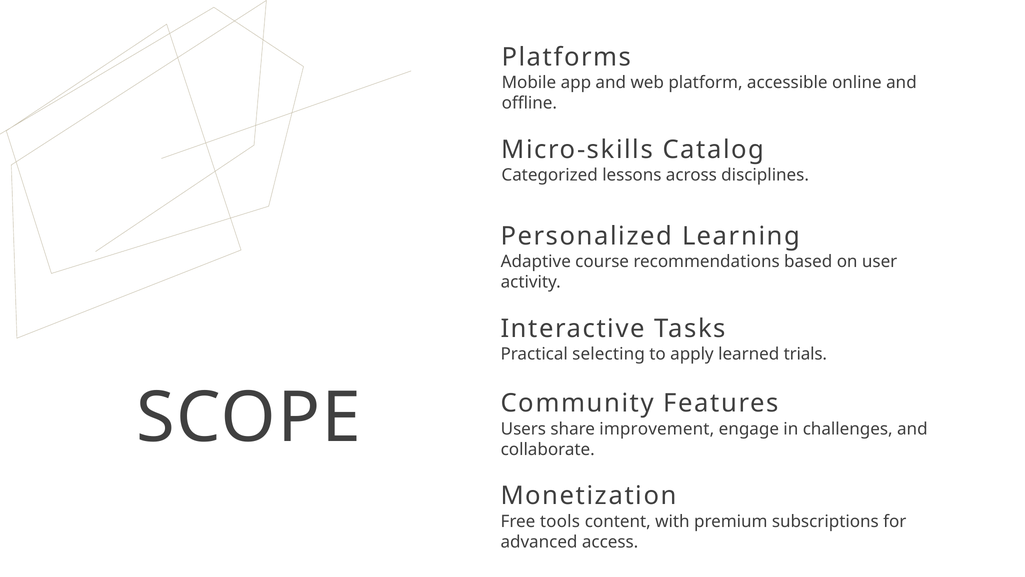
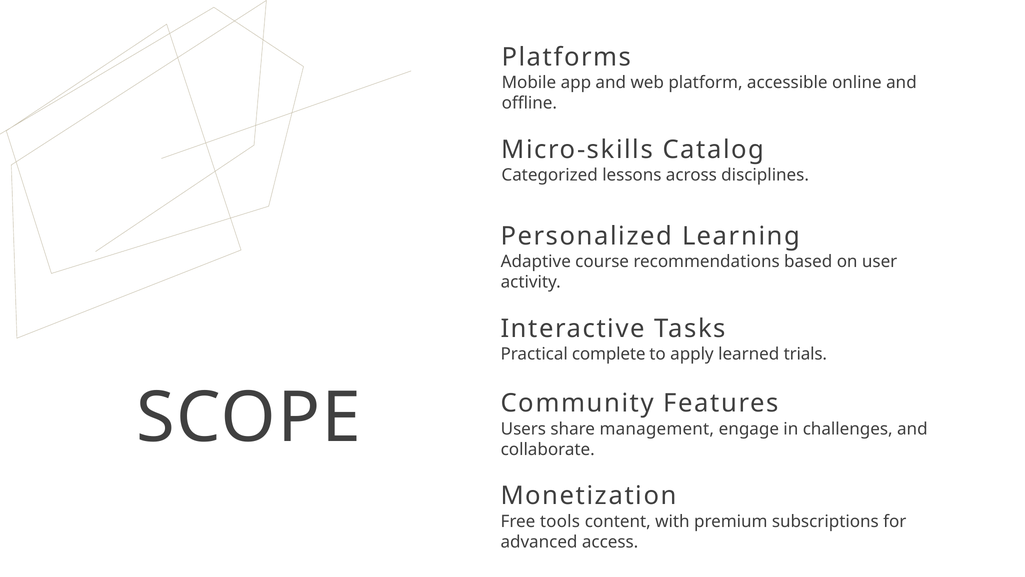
selecting: selecting -> complete
improvement: improvement -> management
